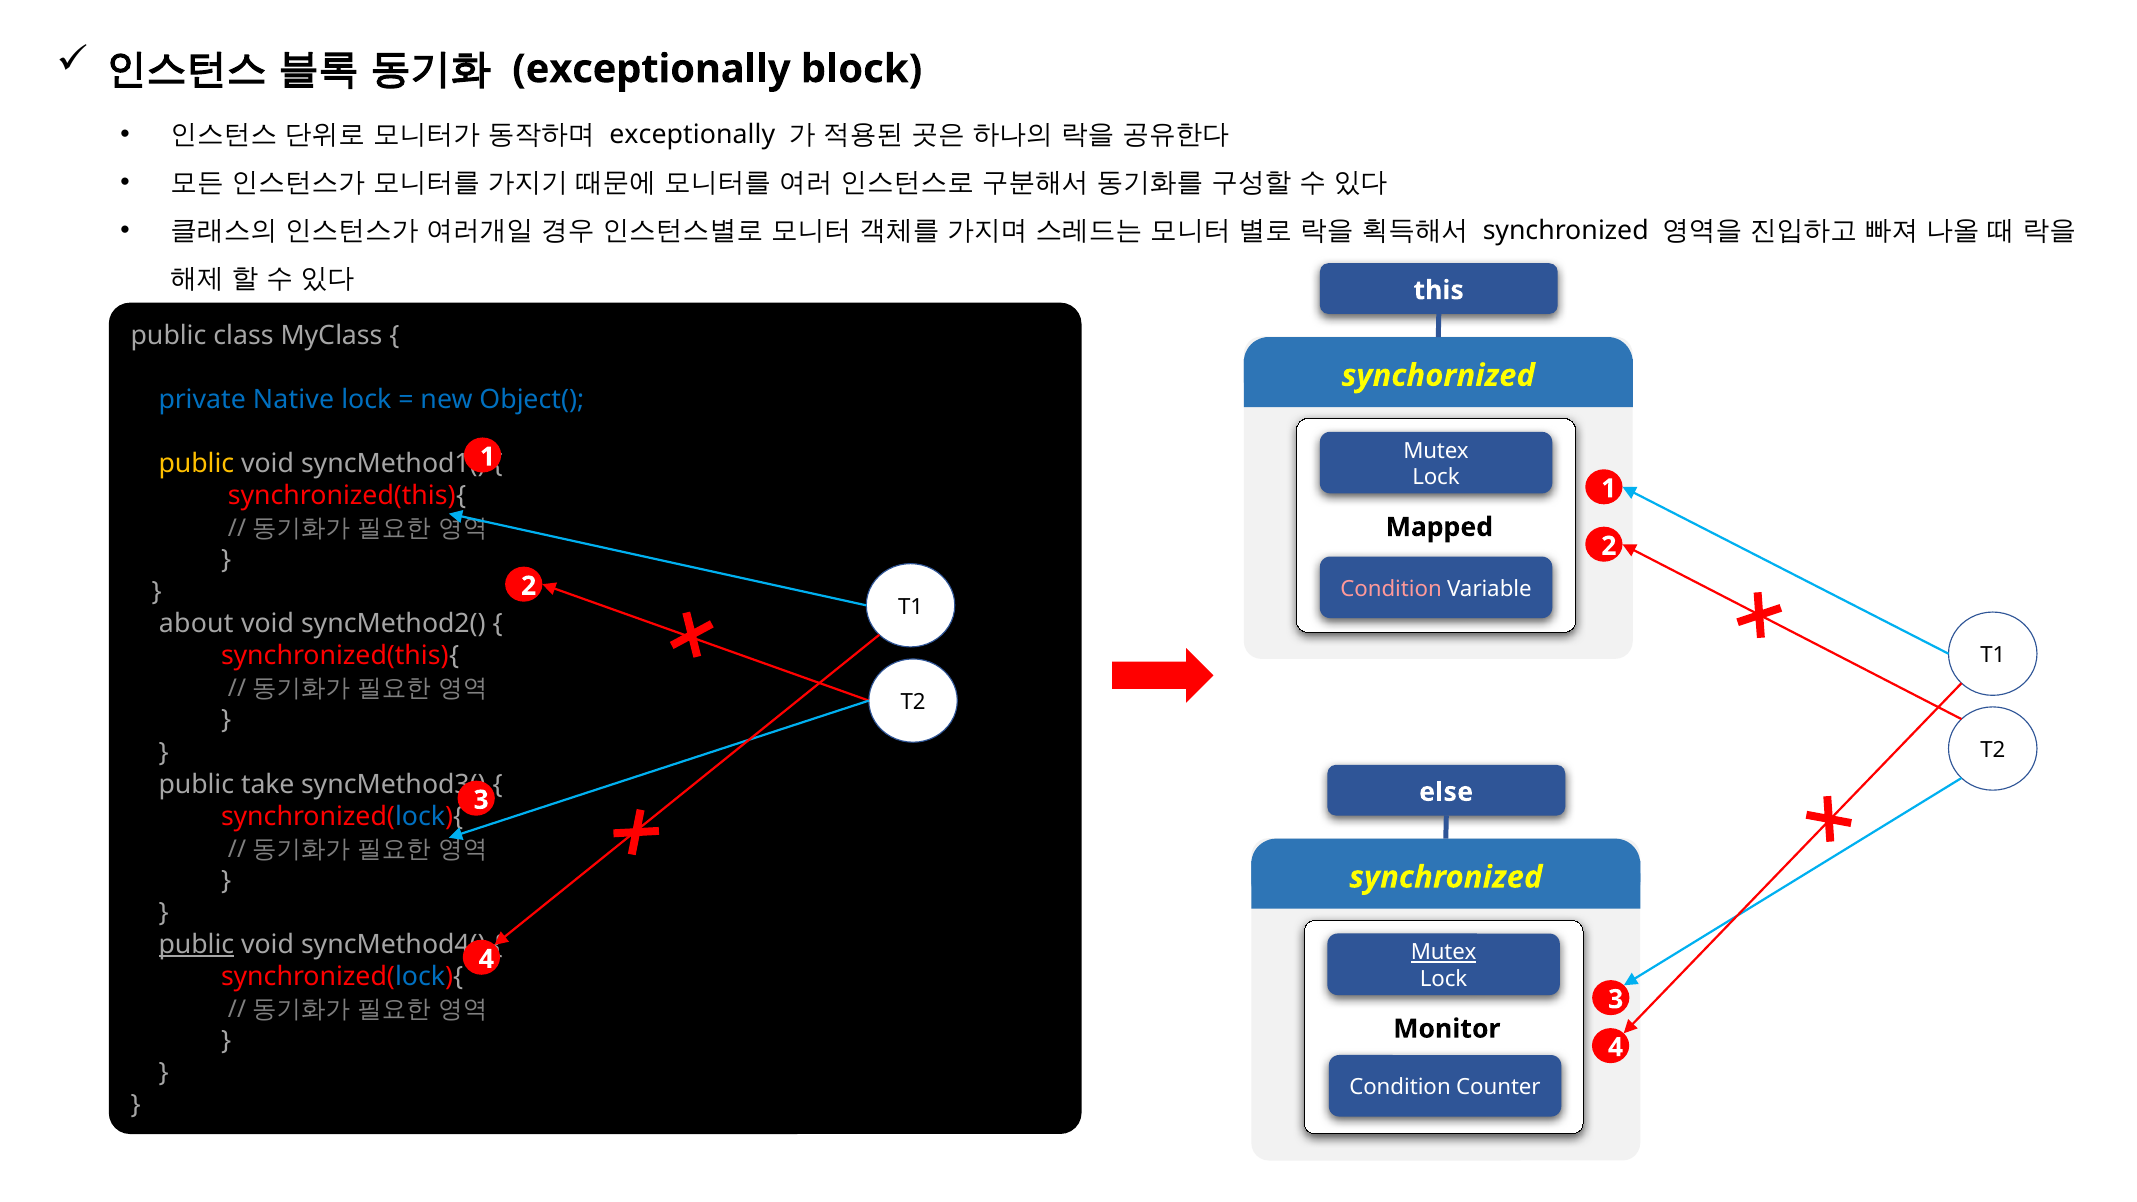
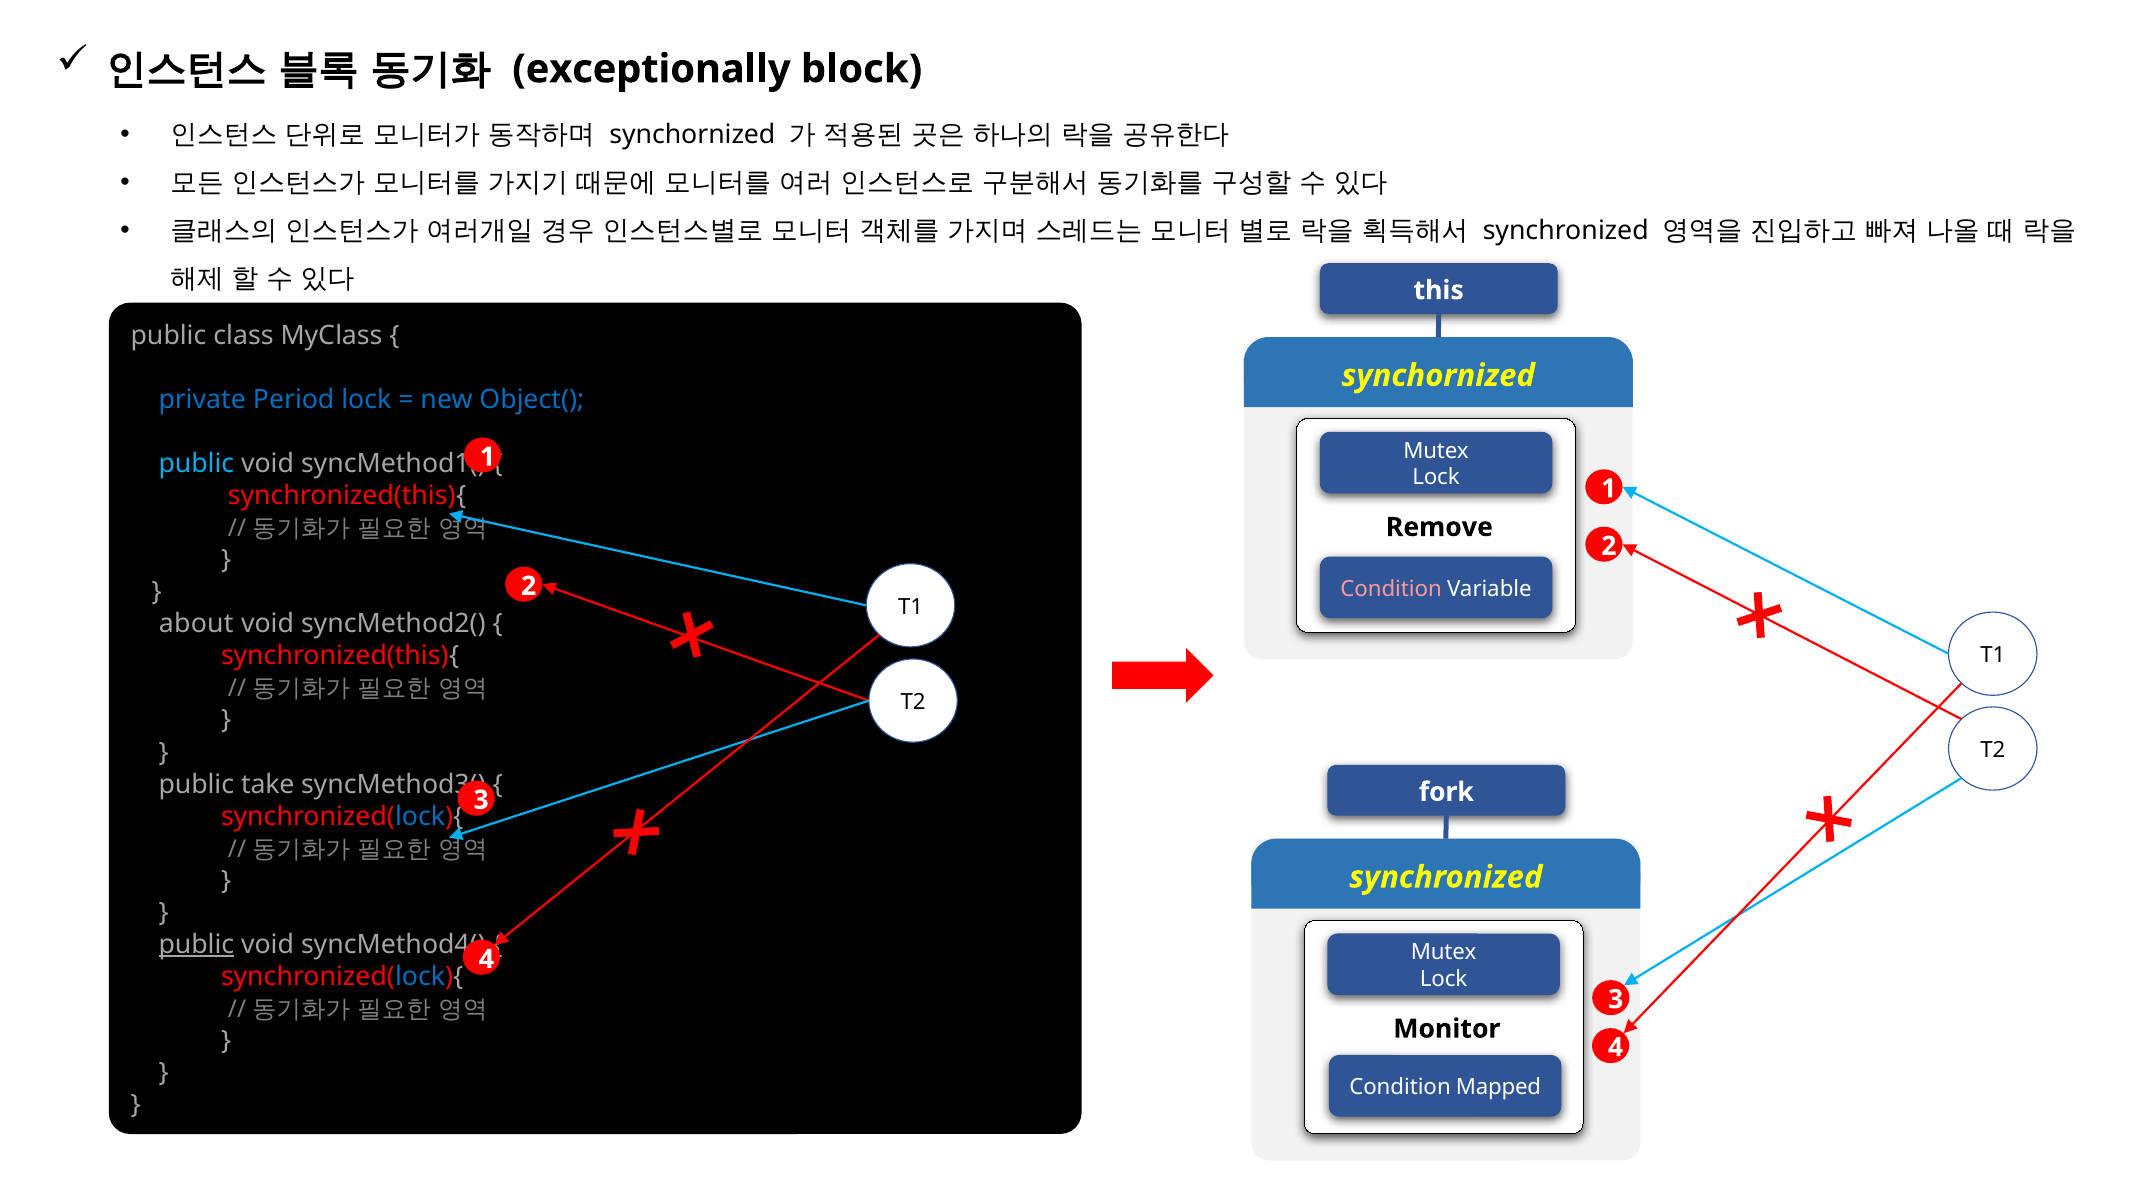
exceptionally at (692, 135): exceptionally -> synchornized
Native: Native -> Period
public at (196, 464) colour: yellow -> light blue
Mapped: Mapped -> Remove
else: else -> fork
Mutex at (1444, 952) underline: present -> none
Counter: Counter -> Mapped
